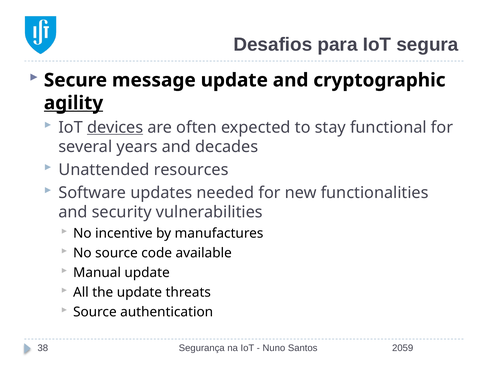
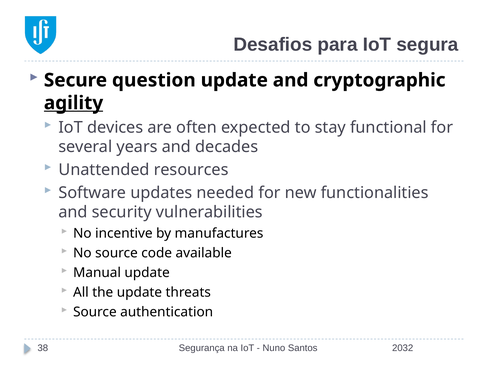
message: message -> question
devices underline: present -> none
2059: 2059 -> 2032
